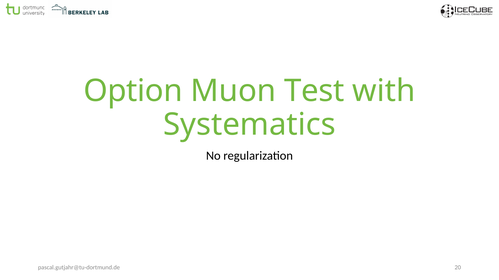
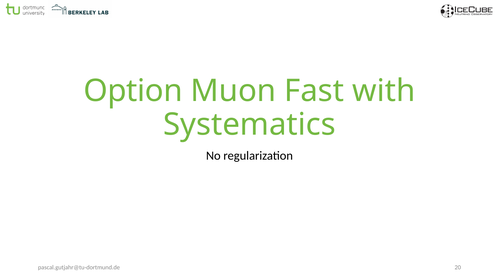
Test: Test -> Fast
